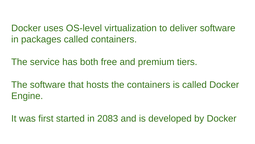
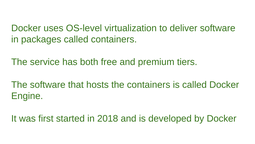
2083: 2083 -> 2018
